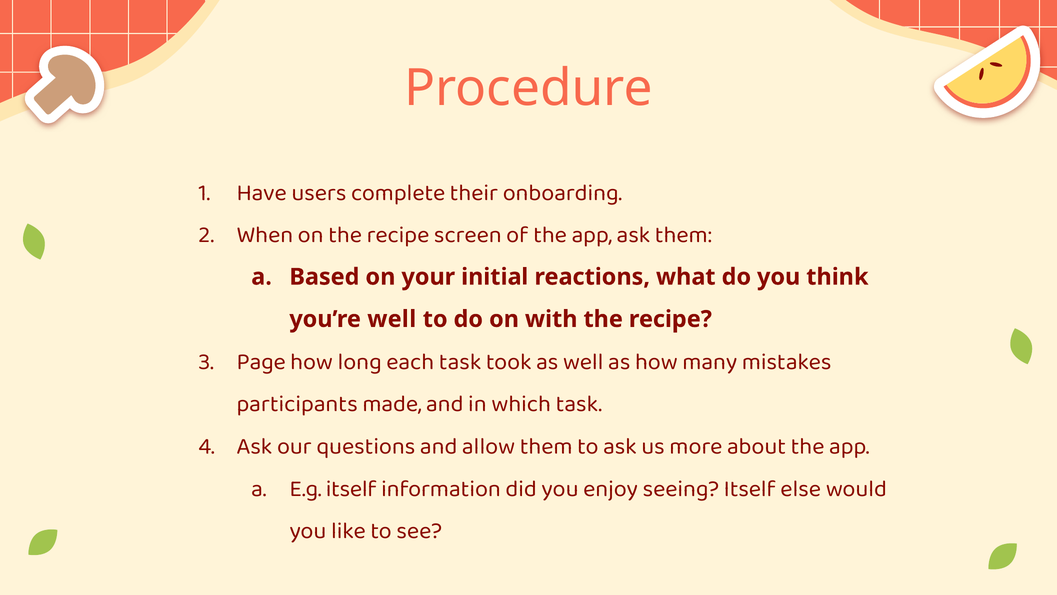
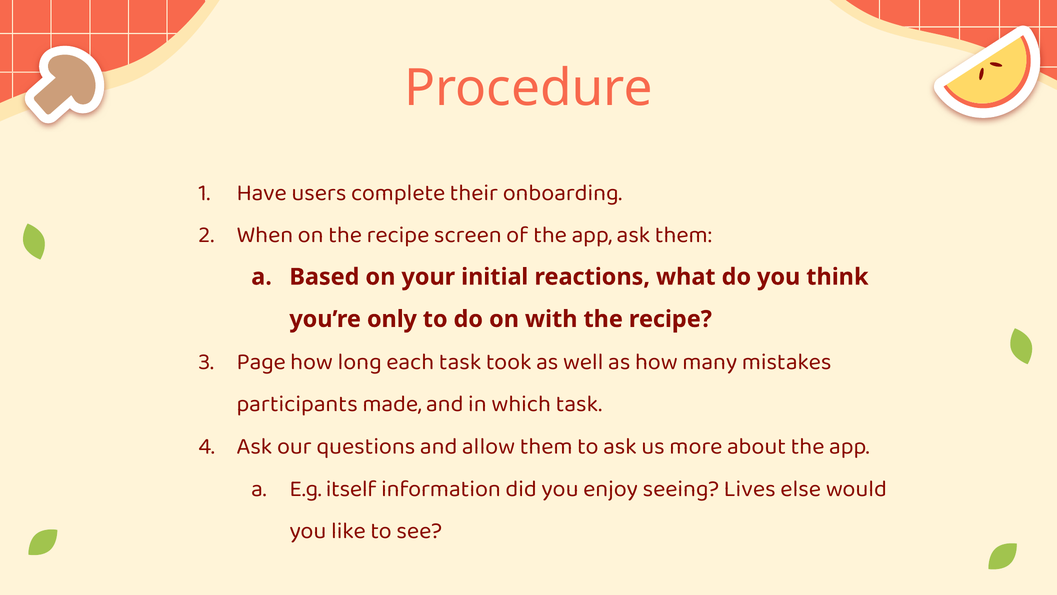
you’re well: well -> only
seeing Itself: Itself -> Lives
